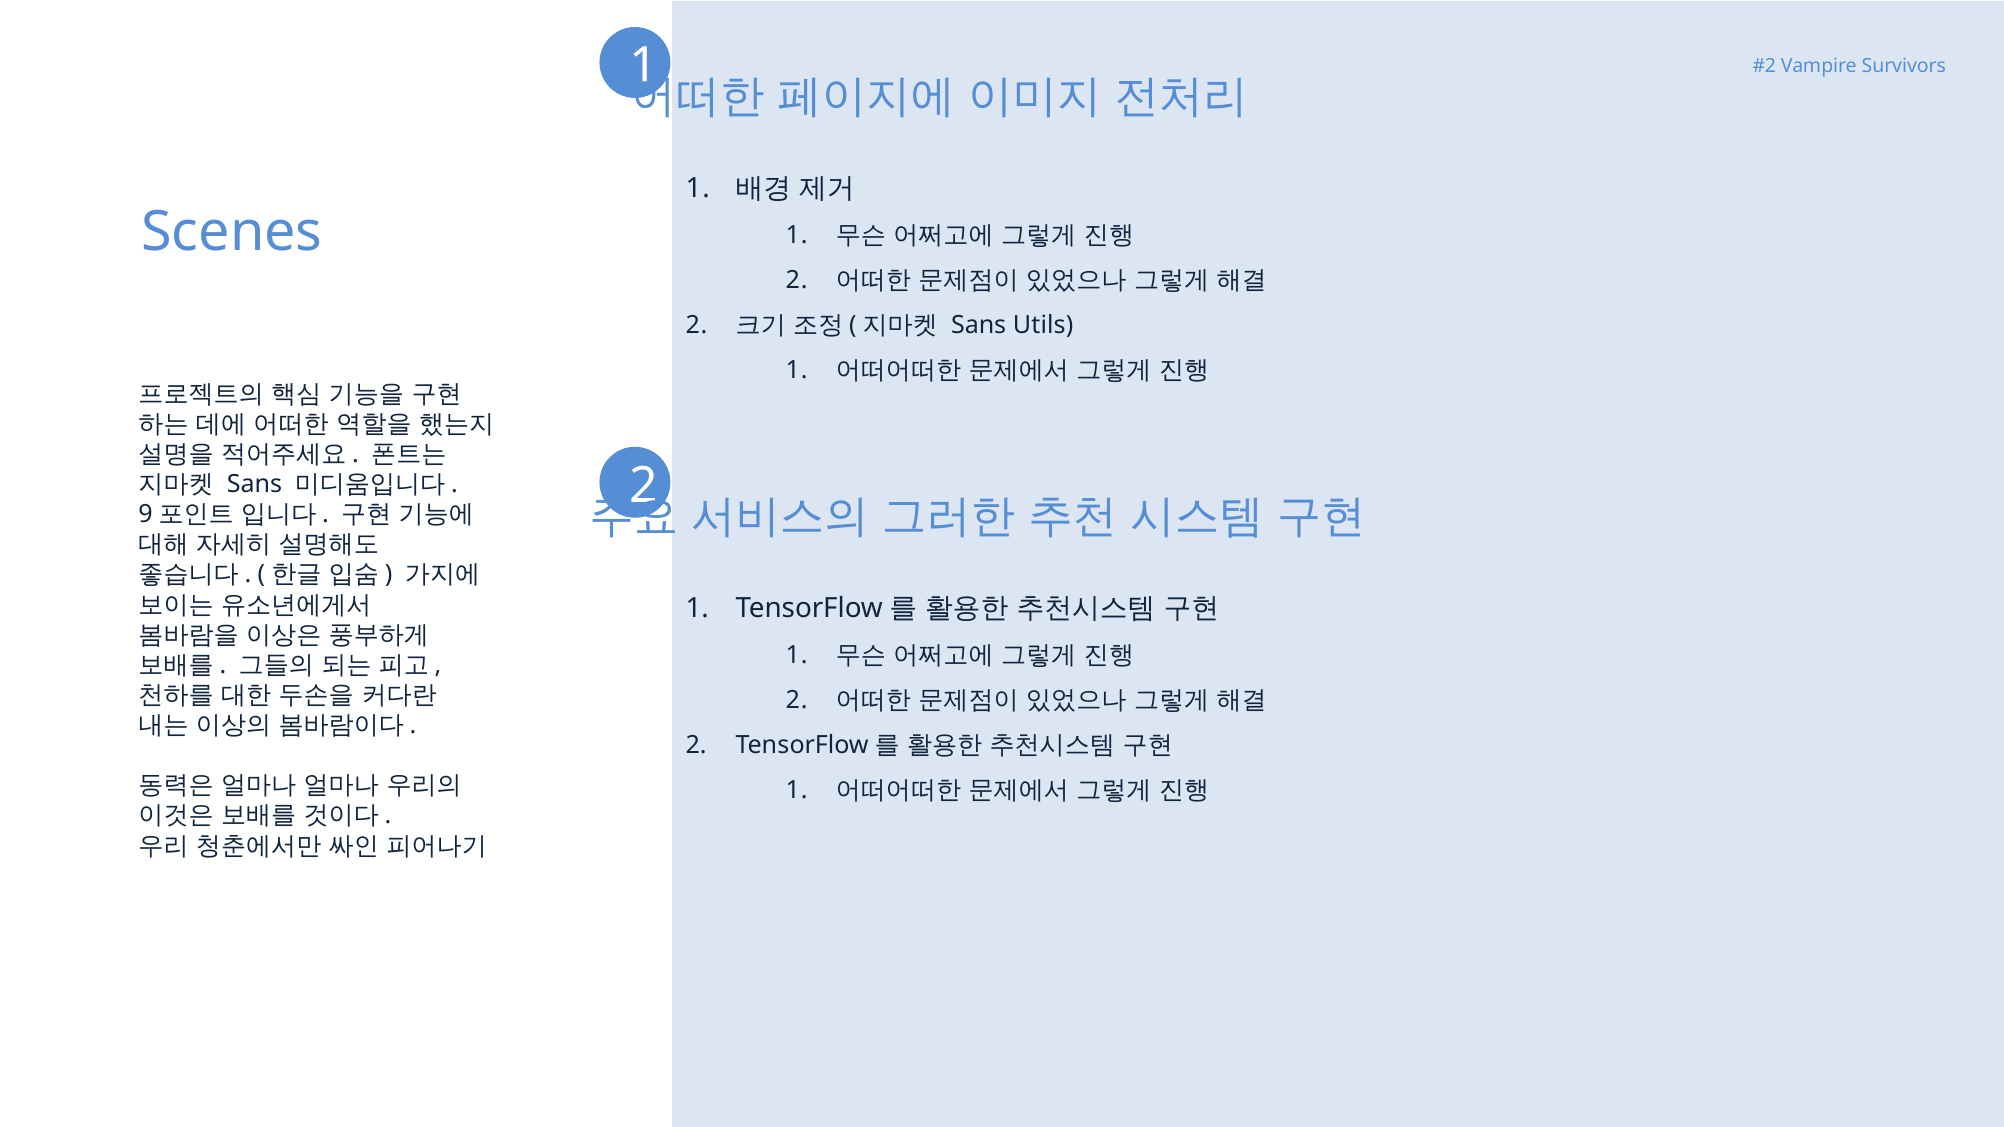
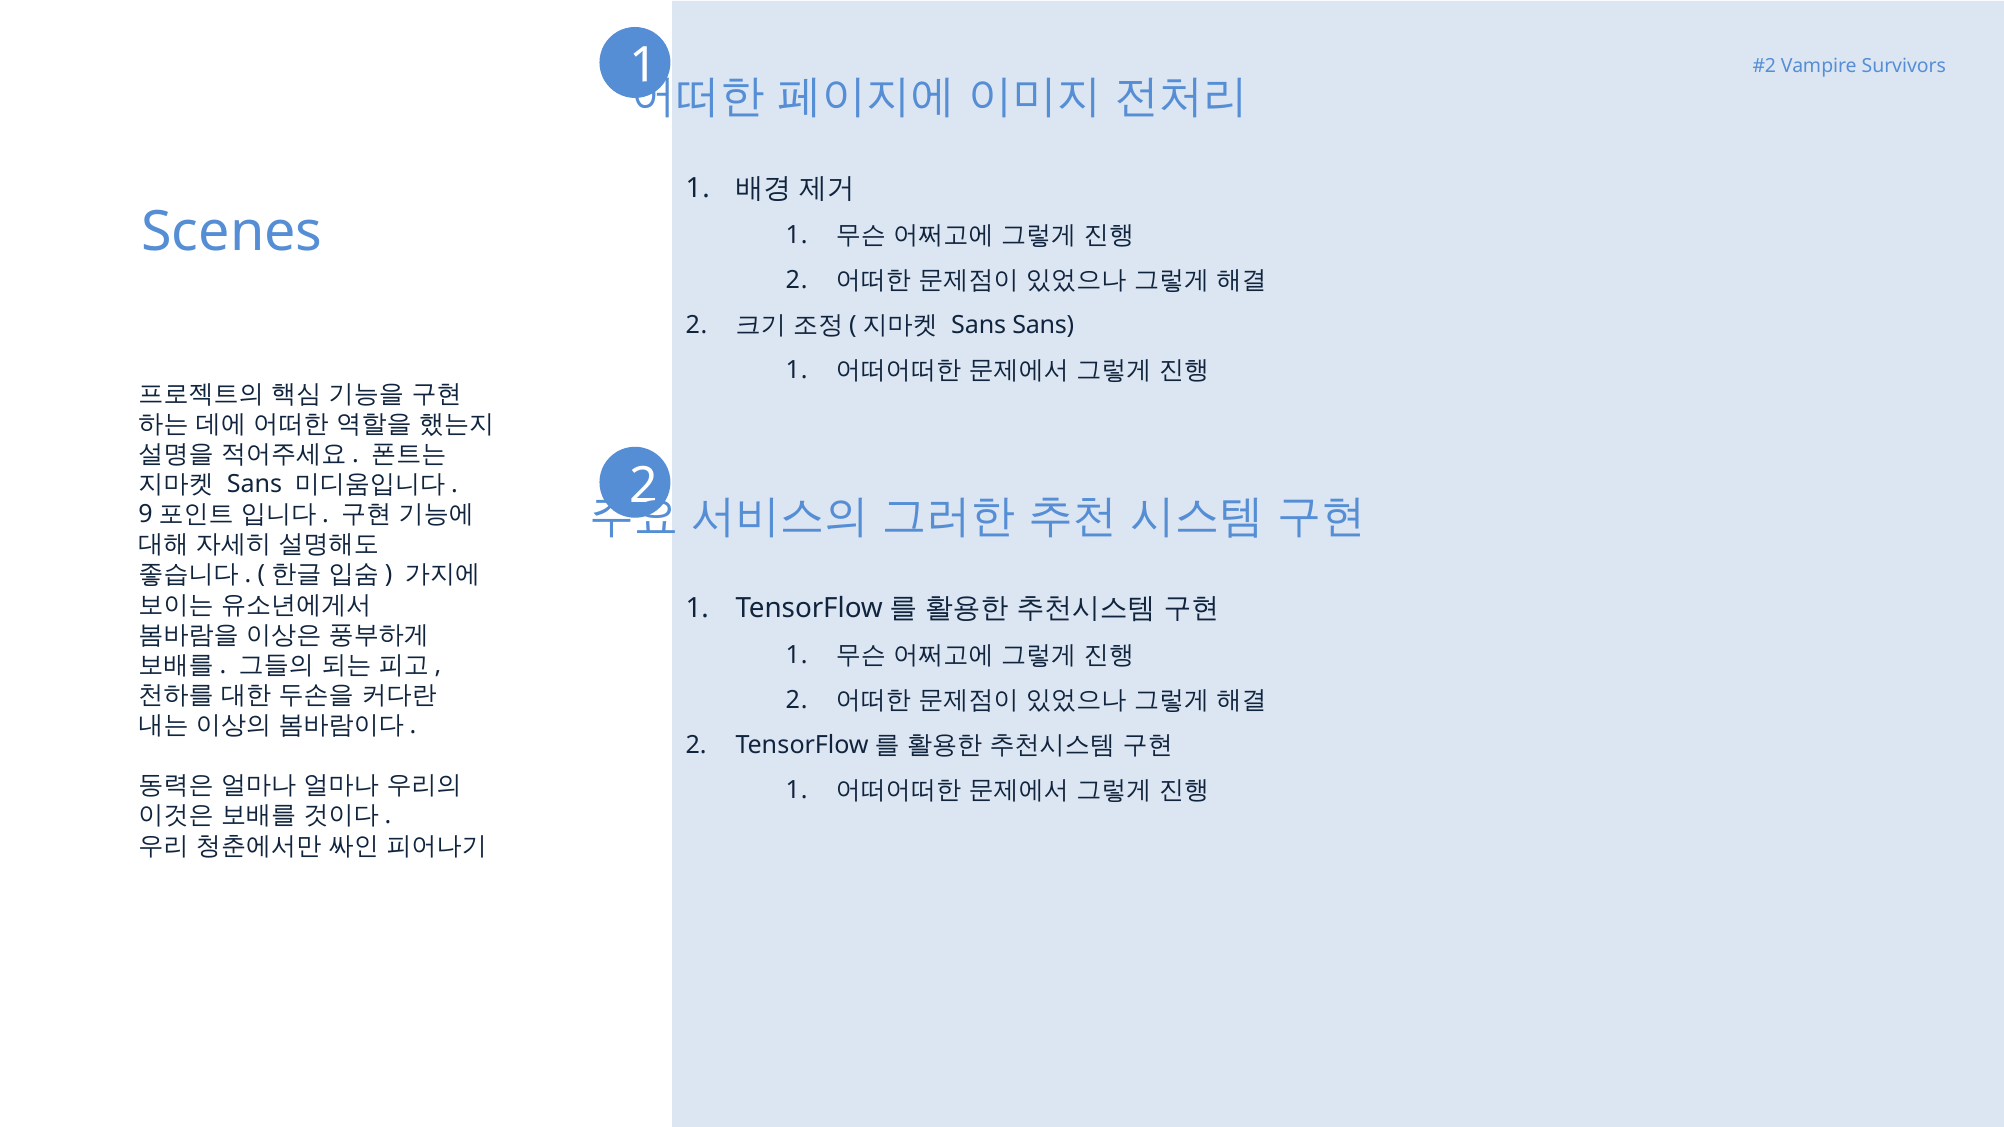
Sans Utils: Utils -> Sans
